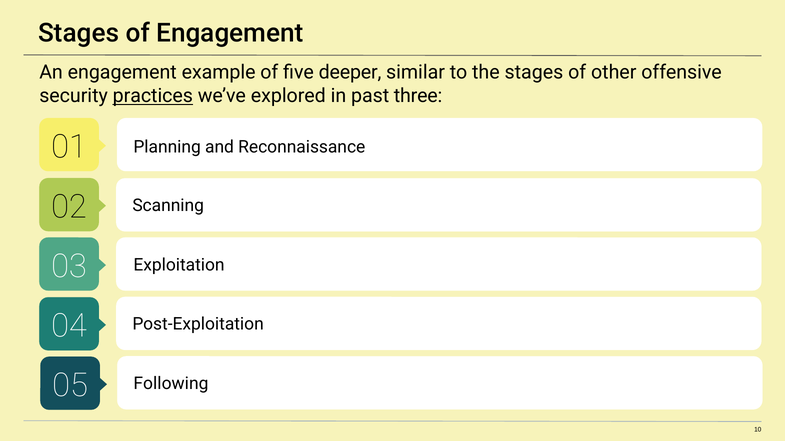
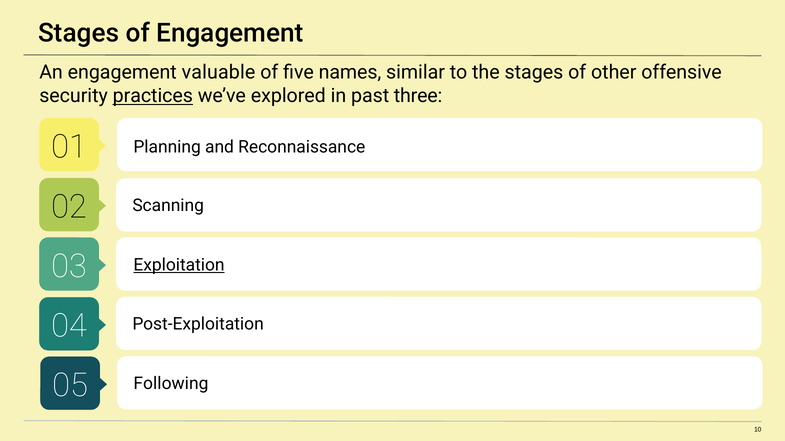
example: example -> valuable
deeper: deeper -> names
Exploitation underline: none -> present
